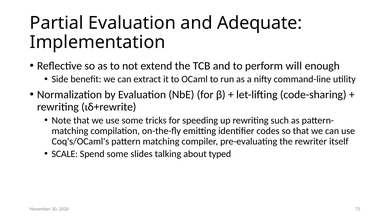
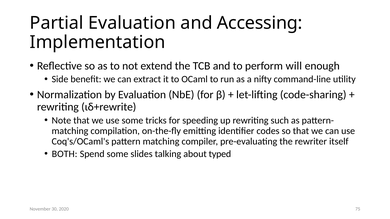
Adequate: Adequate -> Accessing
SCALE: SCALE -> BOTH
